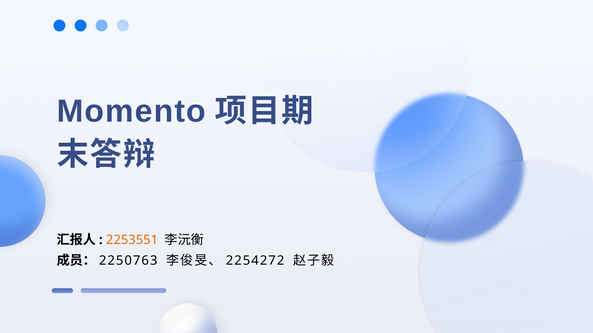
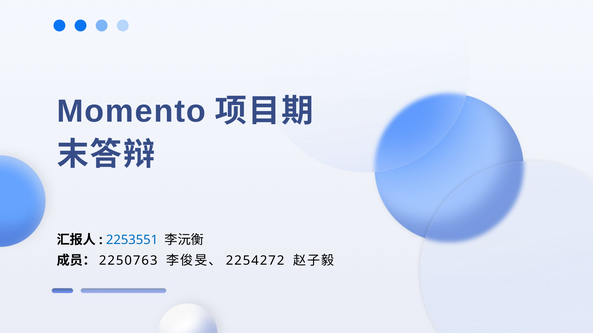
2253551 colour: orange -> blue
